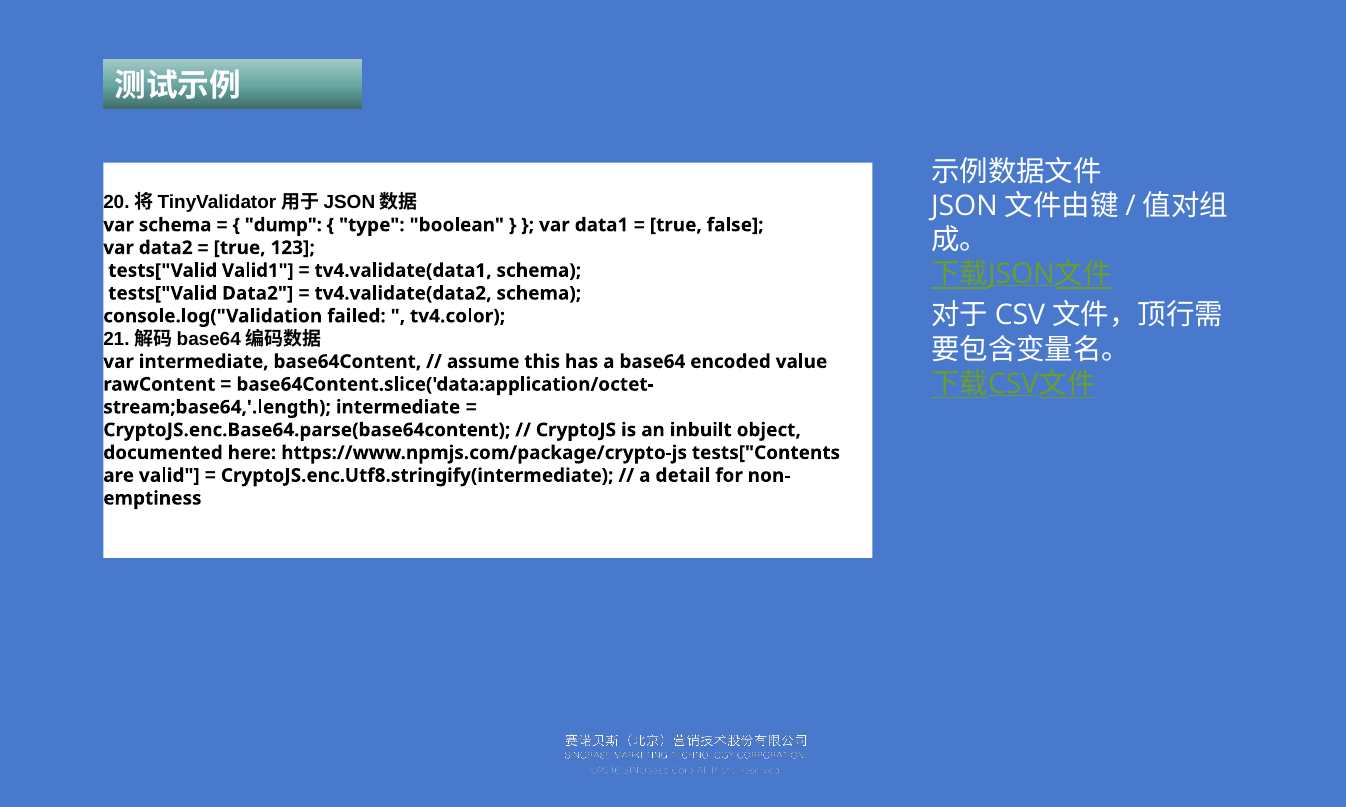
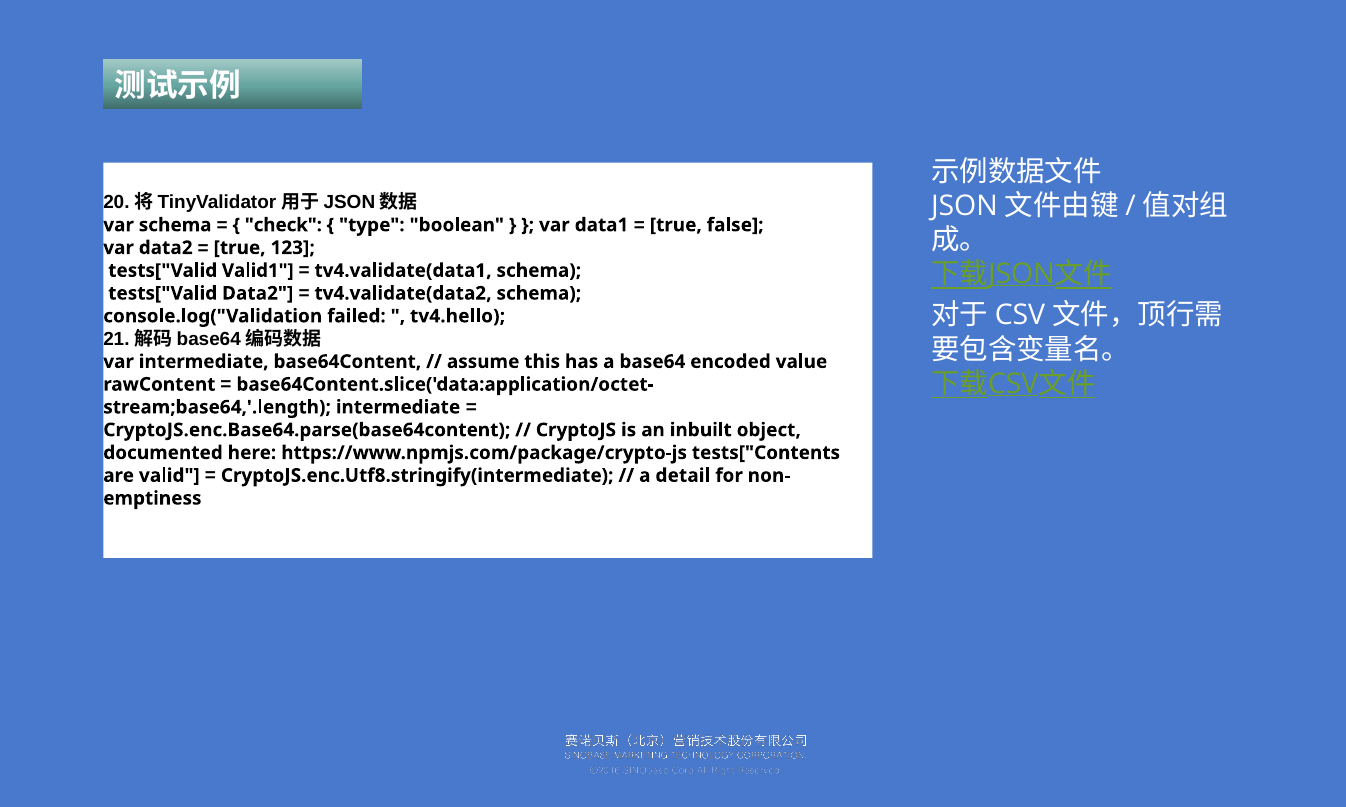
dump: dump -> check
tv4.color: tv4.color -> tv4.hello
